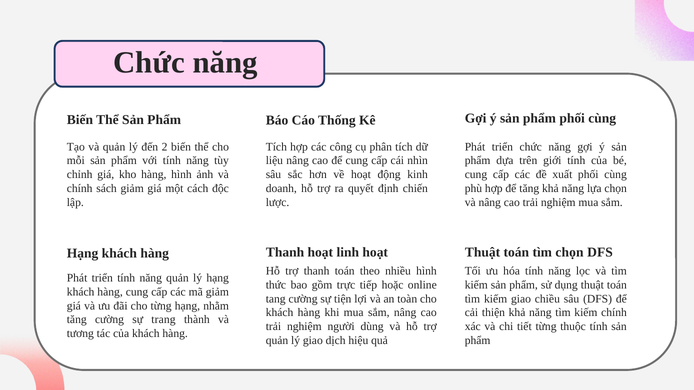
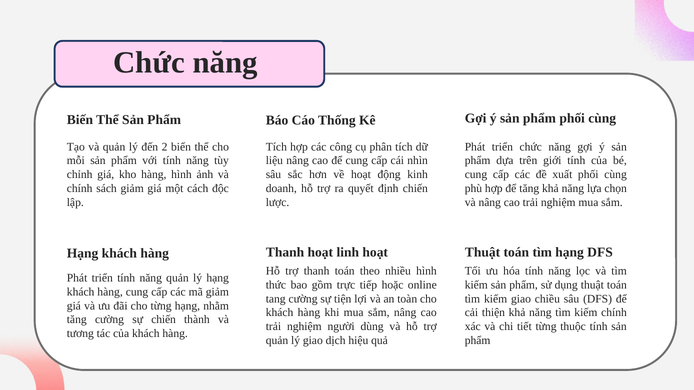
tìm chọn: chọn -> hạng
sự trang: trang -> chiến
